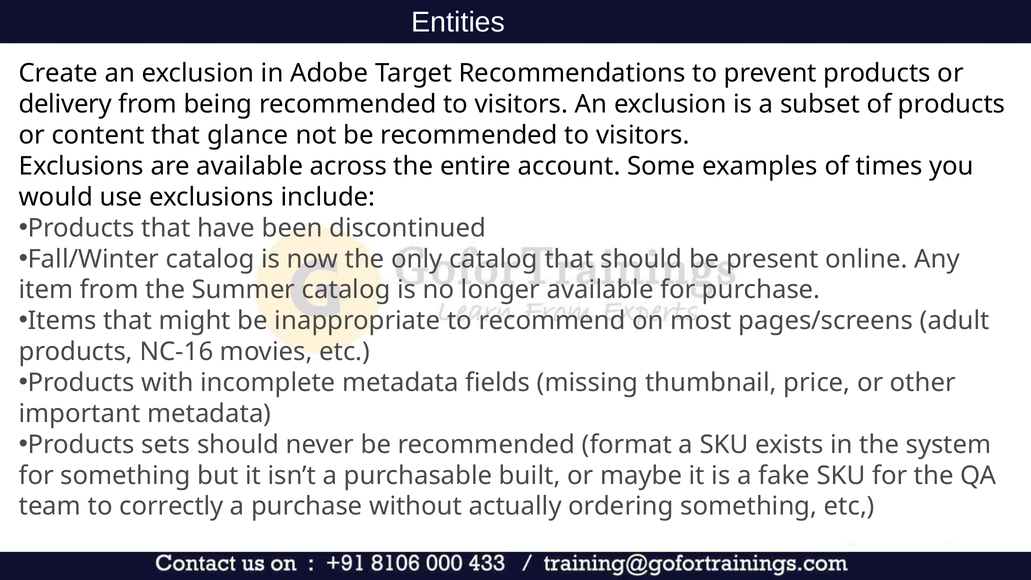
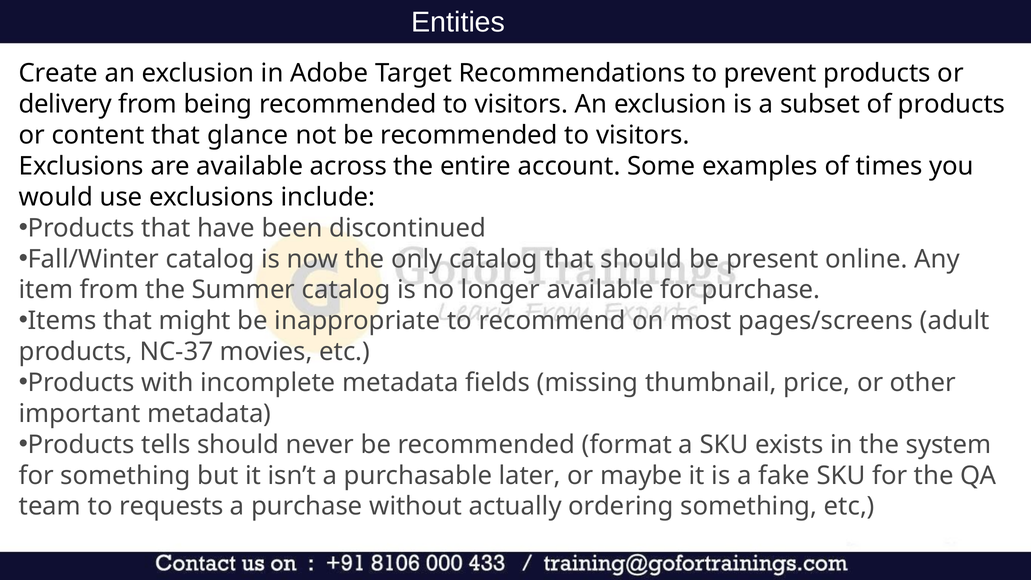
NC-16: NC-16 -> NC-37
sets: sets -> tells
built: built -> later
correctly: correctly -> requests
